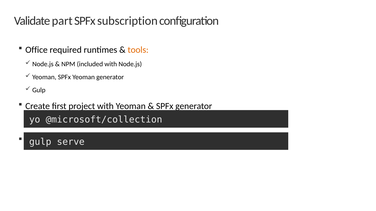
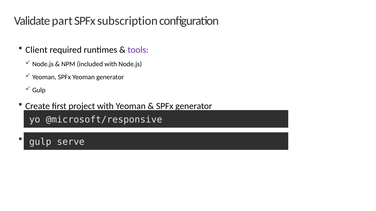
Office: Office -> Client
tools colour: orange -> purple
@microsoft/collection: @microsoft/collection -> @microsoft/responsive
